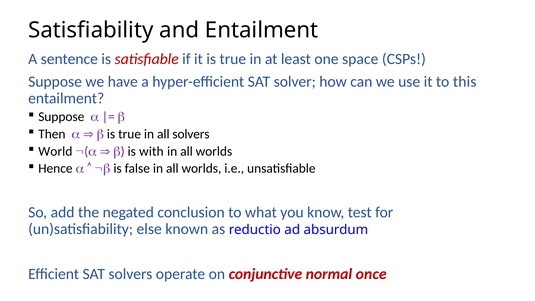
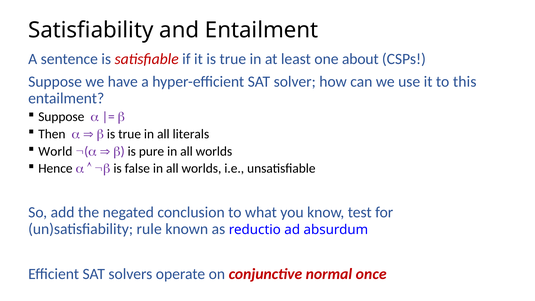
space: space -> about
all solvers: solvers -> literals
with: with -> pure
else: else -> rule
